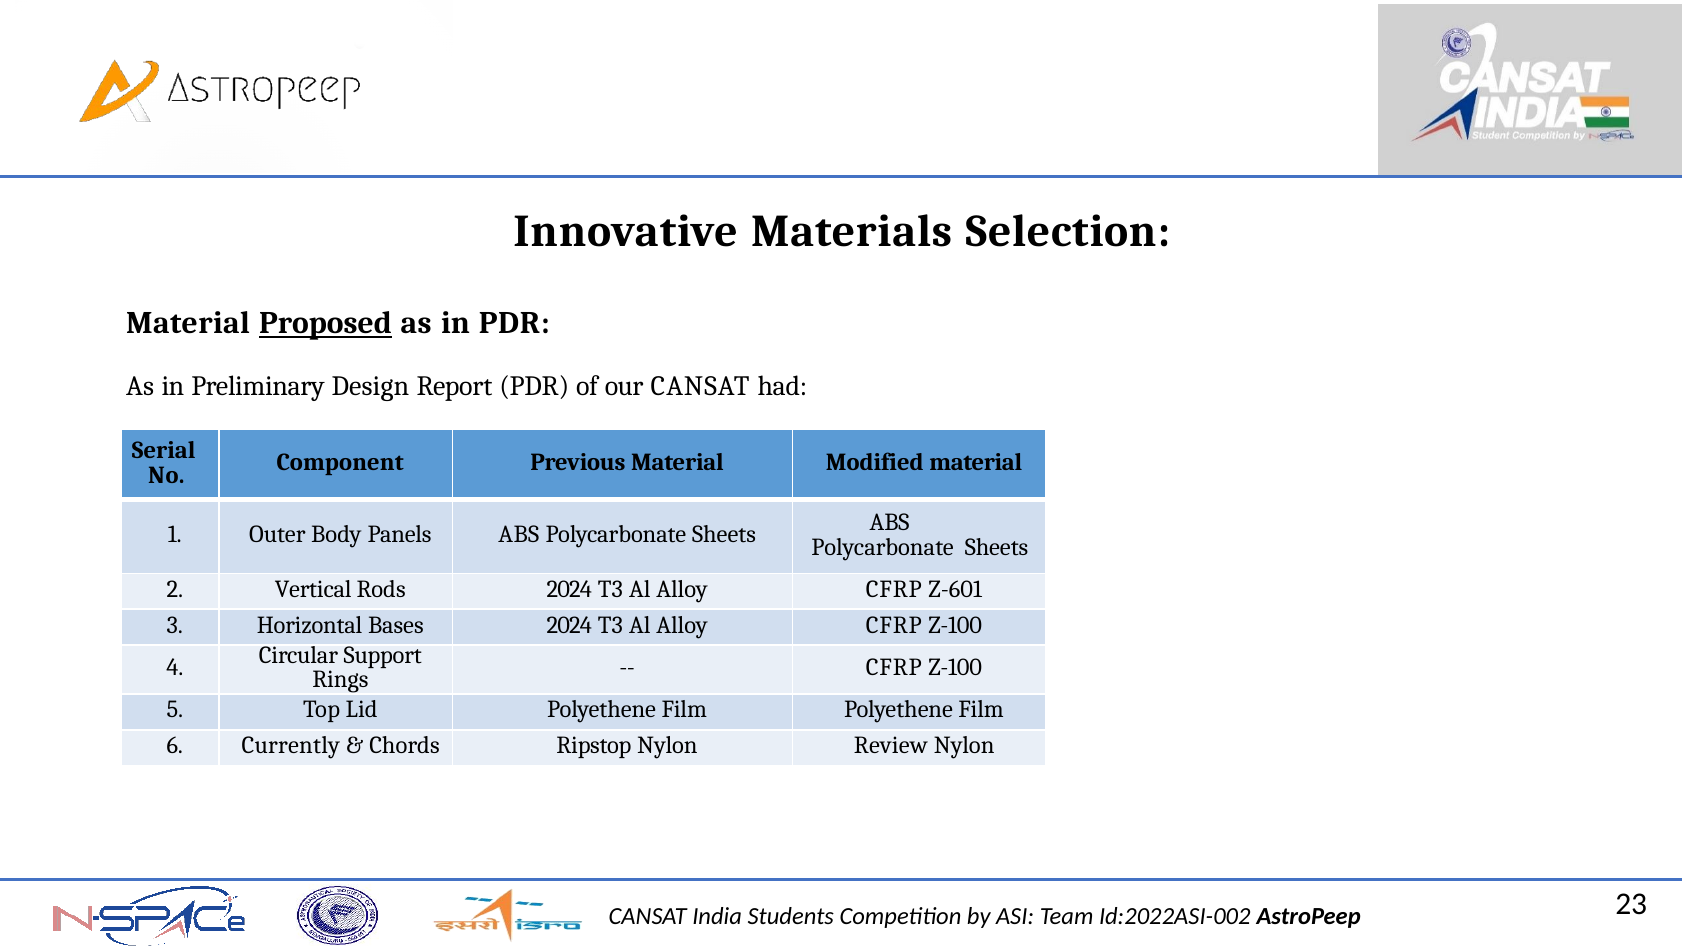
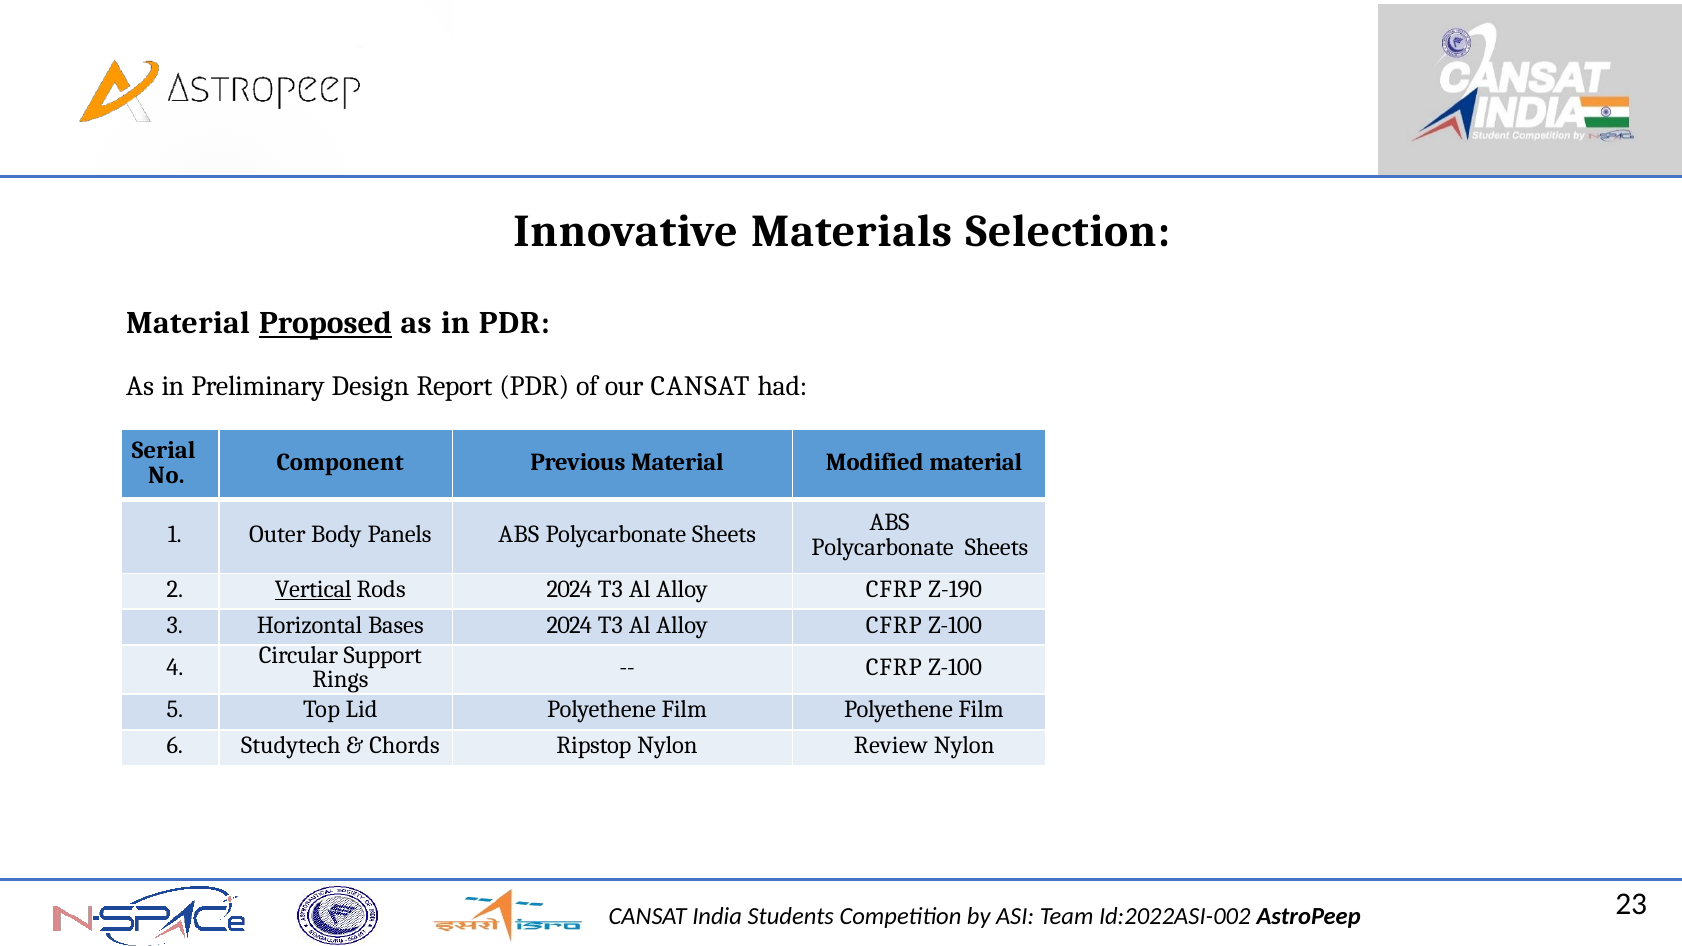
Vertical underline: none -> present
Z-601: Z-601 -> Z-190
Currently: Currently -> Studytech
